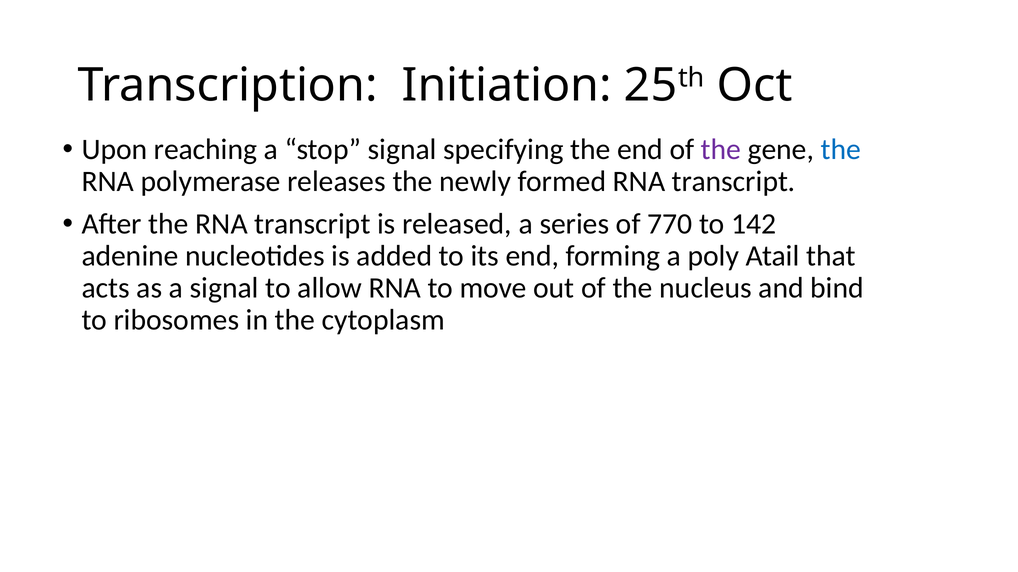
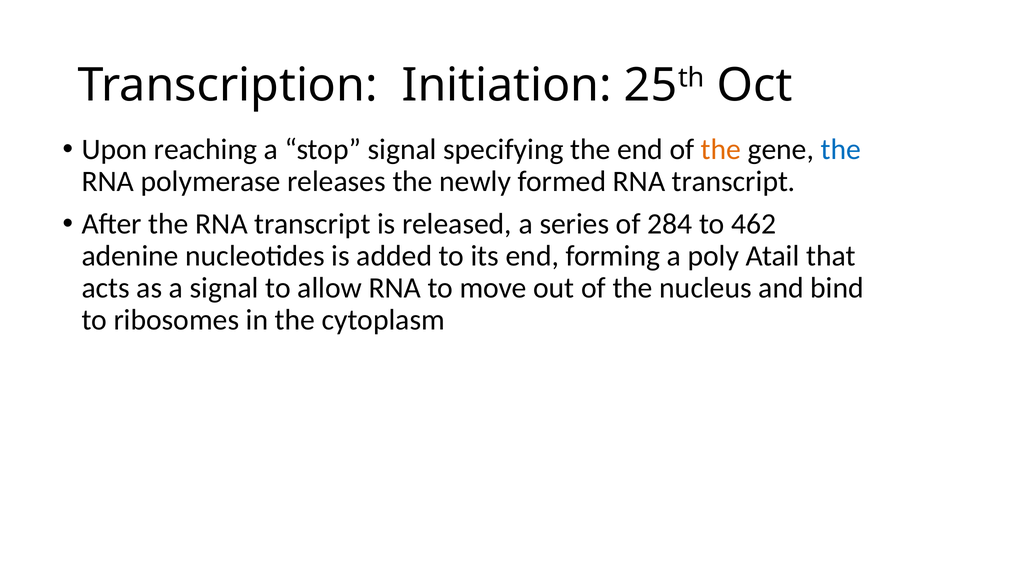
the at (721, 150) colour: purple -> orange
770: 770 -> 284
142: 142 -> 462
